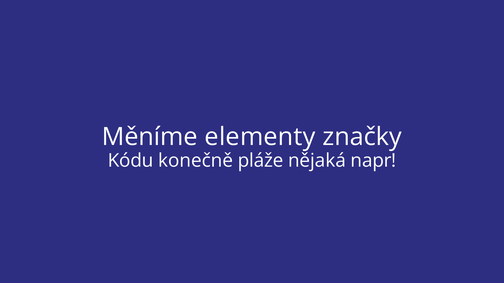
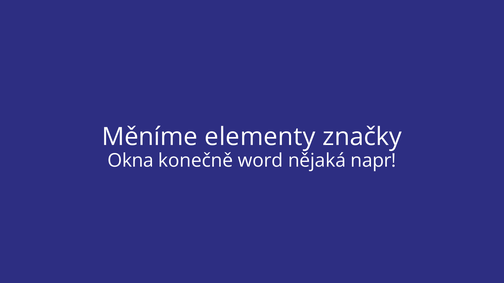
Kódu: Kódu -> Okna
pláže: pláže -> word
